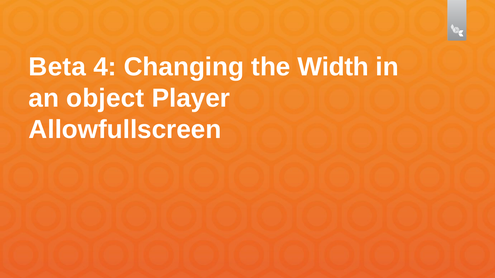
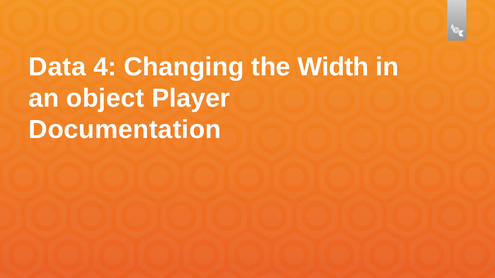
Beta: Beta -> Data
Allowfullscreen: Allowfullscreen -> Documentation
